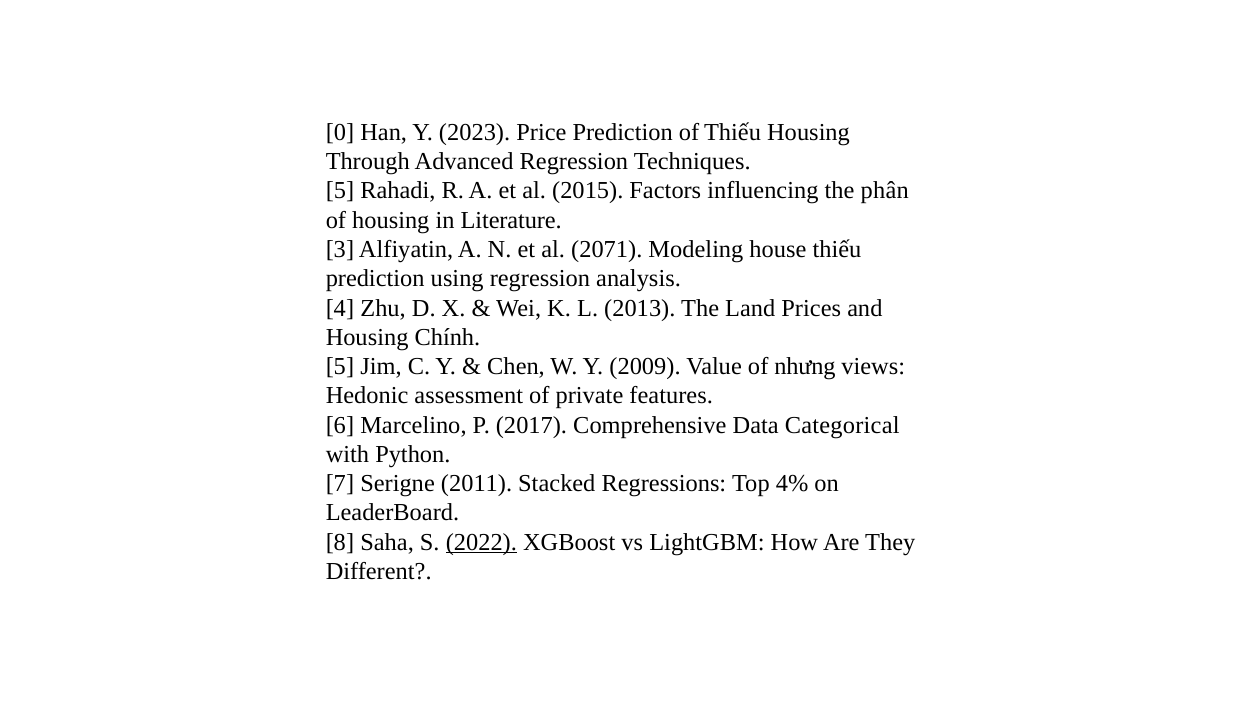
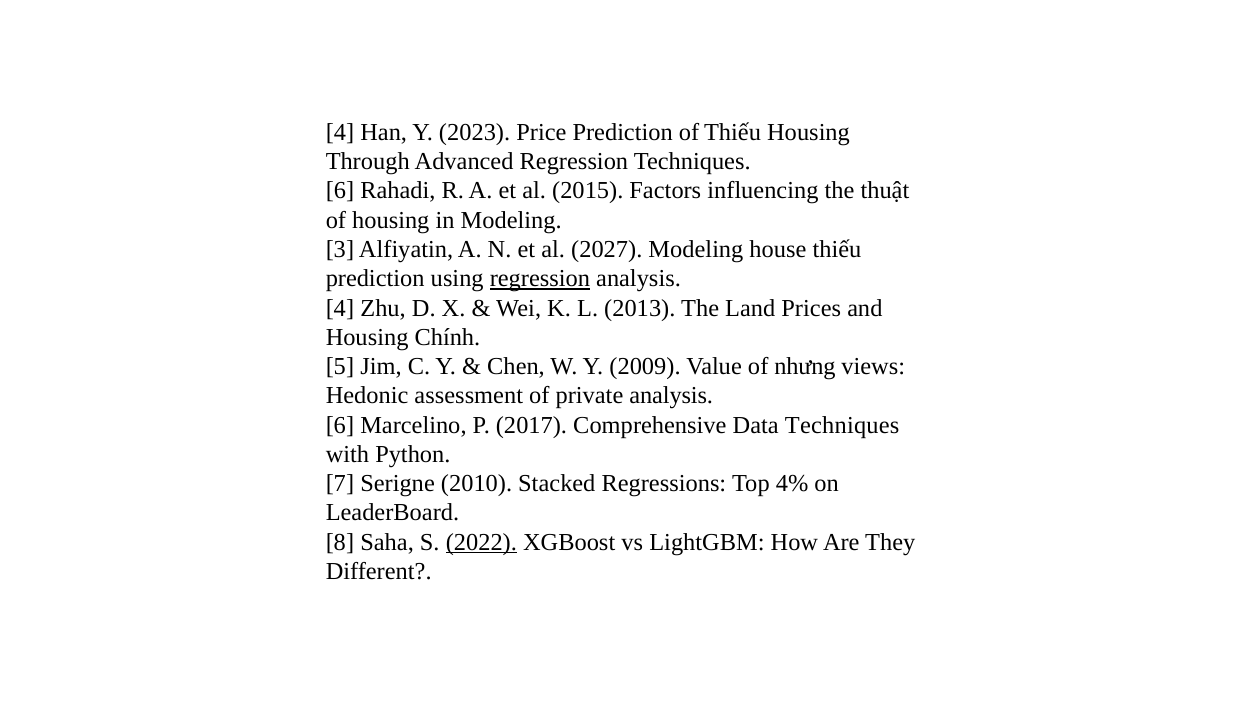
0 at (340, 133): 0 -> 4
5 at (340, 191): 5 -> 6
phân: phân -> thuật
in Literature: Literature -> Modeling
2071: 2071 -> 2027
regression at (540, 279) underline: none -> present
private features: features -> analysis
Data Categorical: Categorical -> Techniques
2011: 2011 -> 2010
